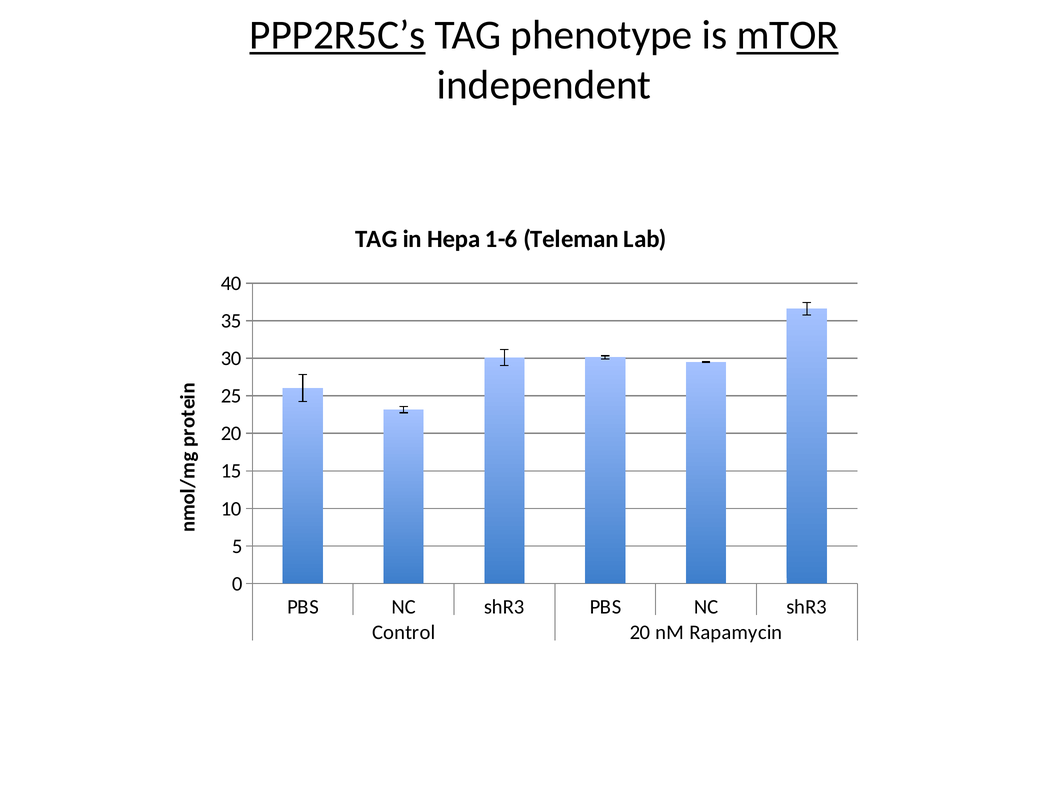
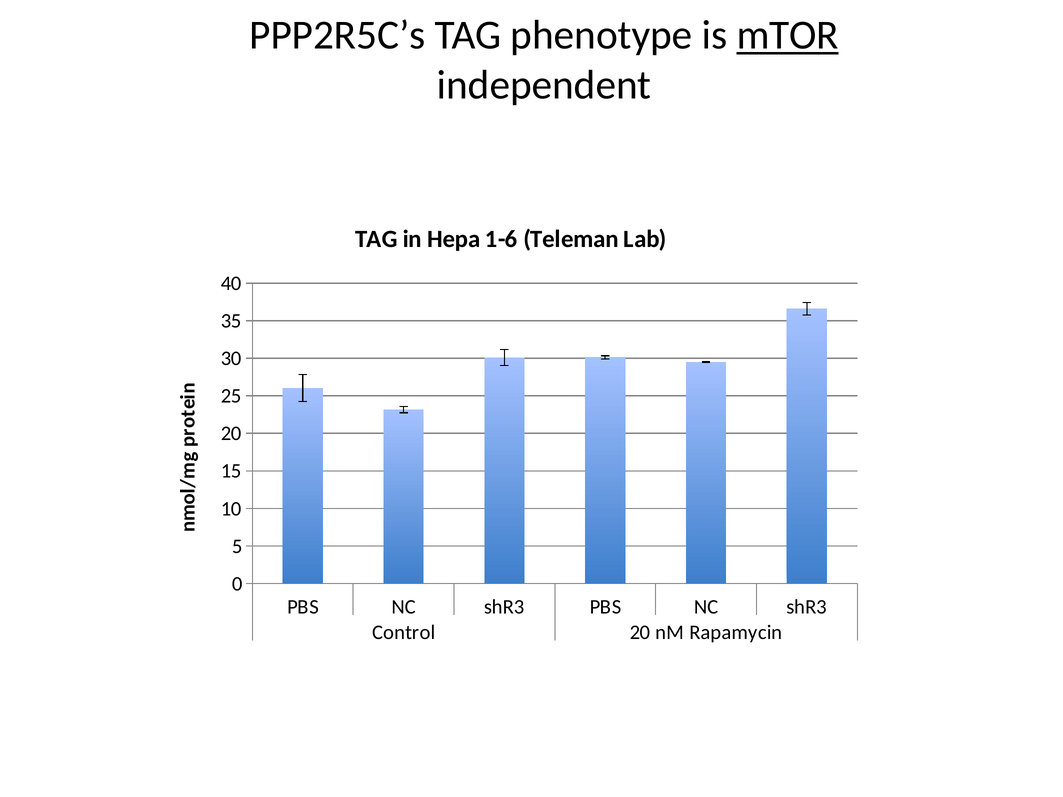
PPP2R5C’s underline: present -> none
